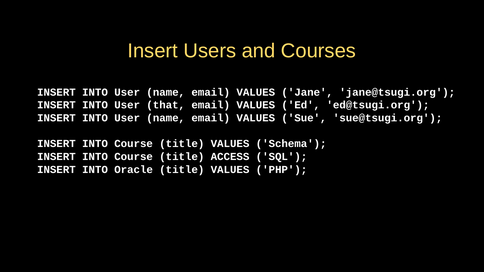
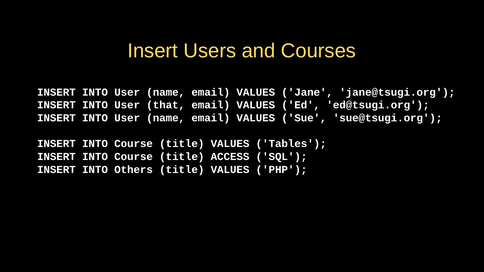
Schema: Schema -> Tables
Oracle: Oracle -> Others
